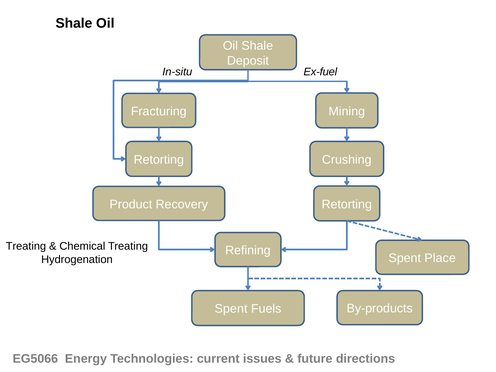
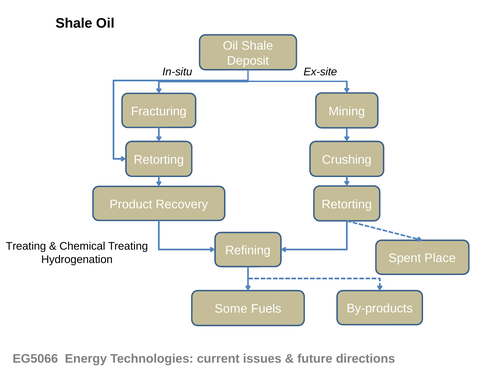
Ex-fuel: Ex-fuel -> Ex-site
Spent at (231, 309): Spent -> Some
